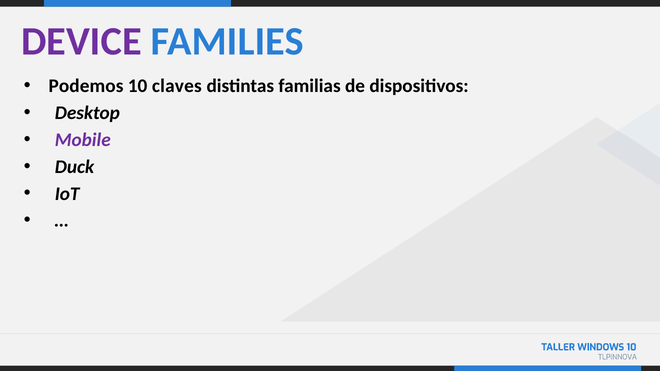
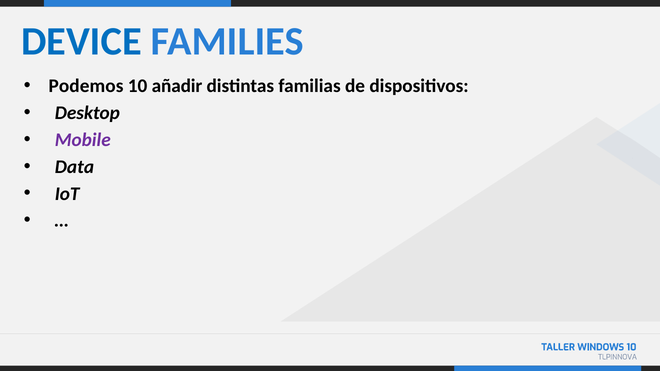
DEVICE colour: purple -> blue
claves: claves -> añadir
Duck: Duck -> Data
